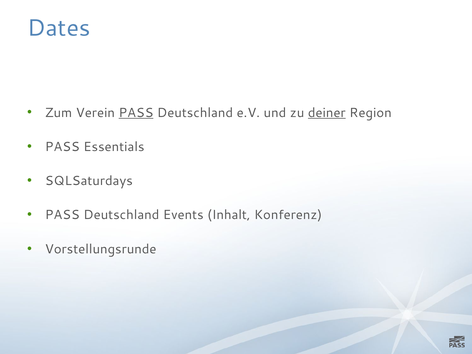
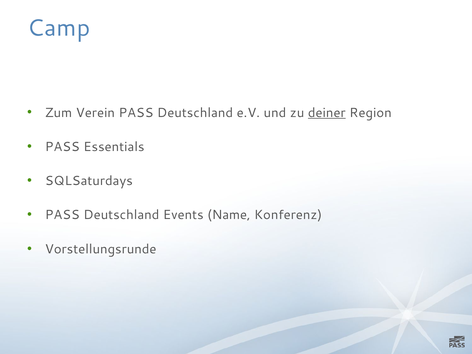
Dates: Dates -> Camp
PASS at (136, 113) underline: present -> none
Inhalt: Inhalt -> Name
